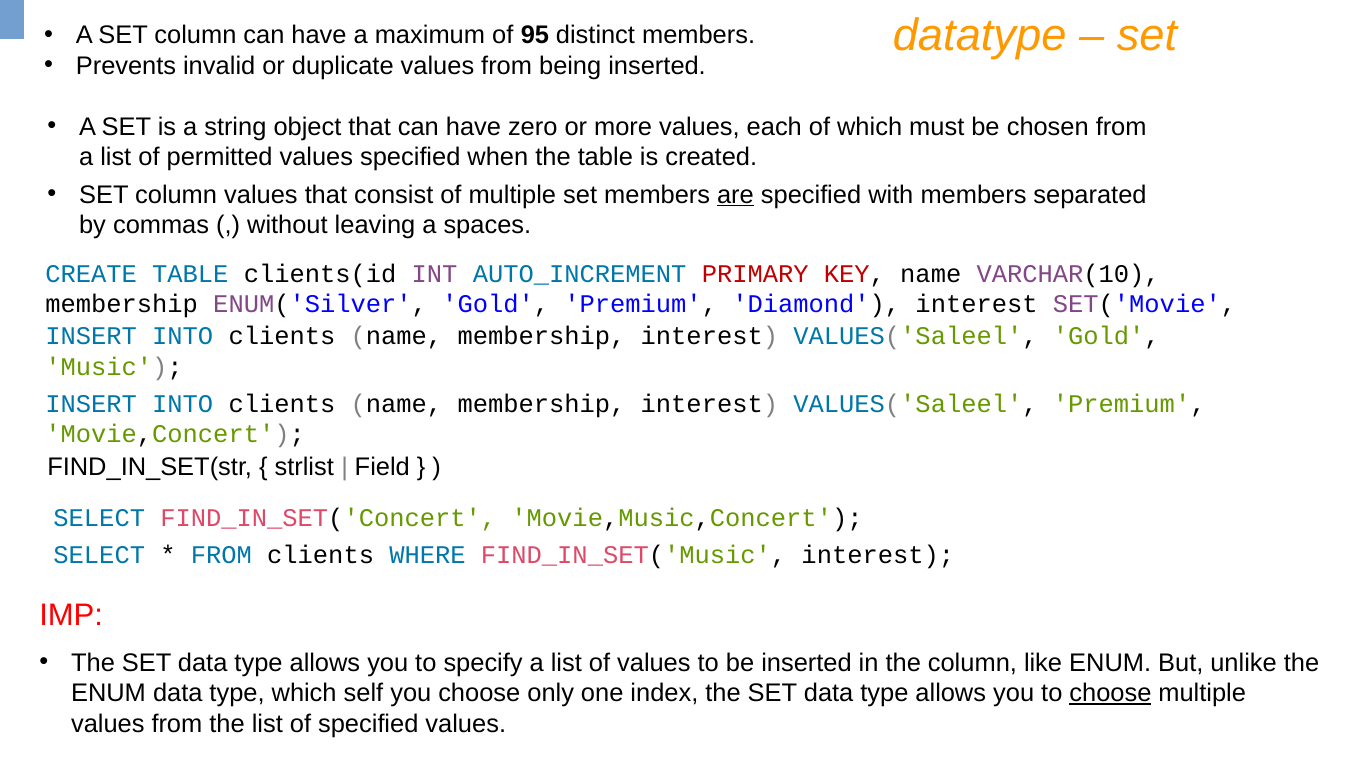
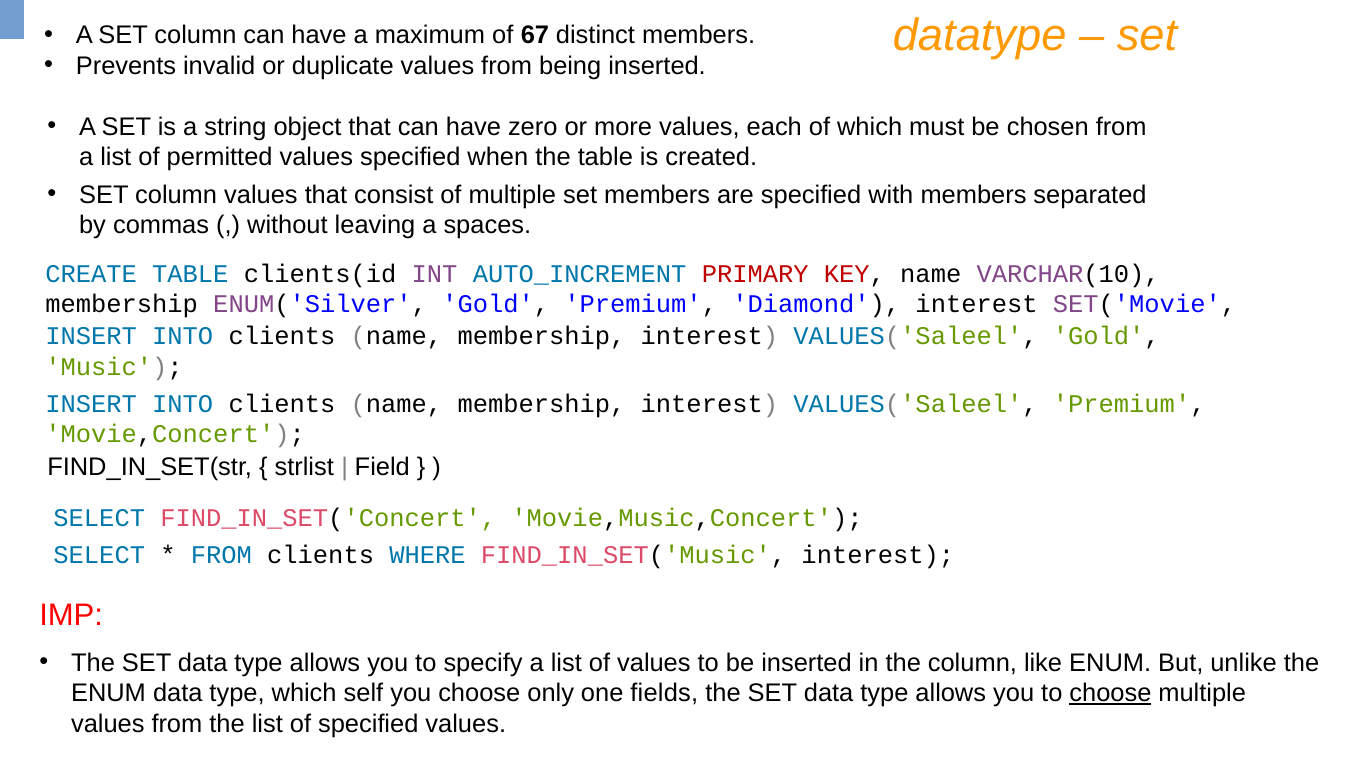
95: 95 -> 67
are underline: present -> none
index: index -> fields
